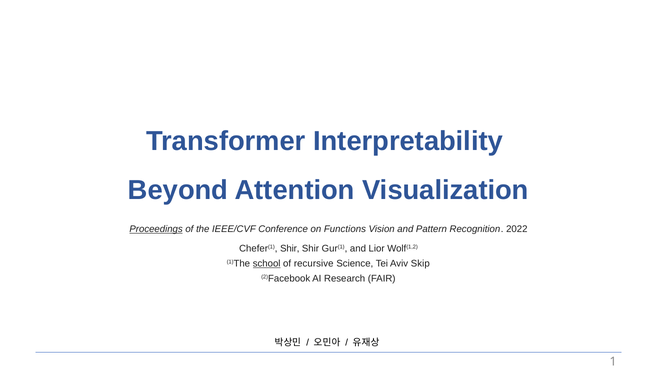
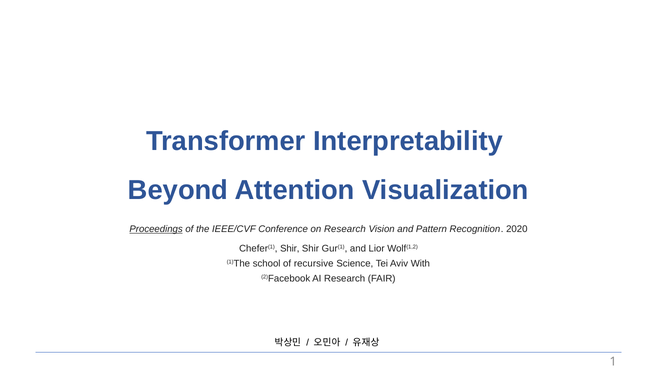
on Functions: Functions -> Research
2022: 2022 -> 2020
school underline: present -> none
Skip: Skip -> With
